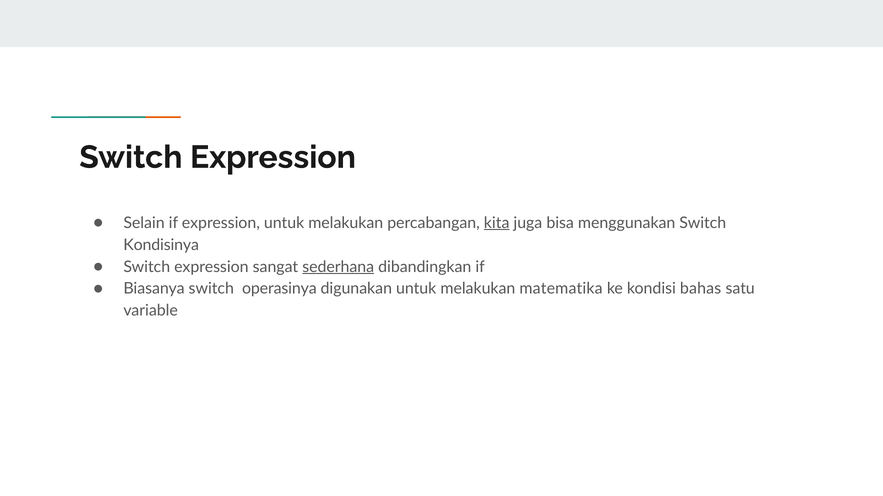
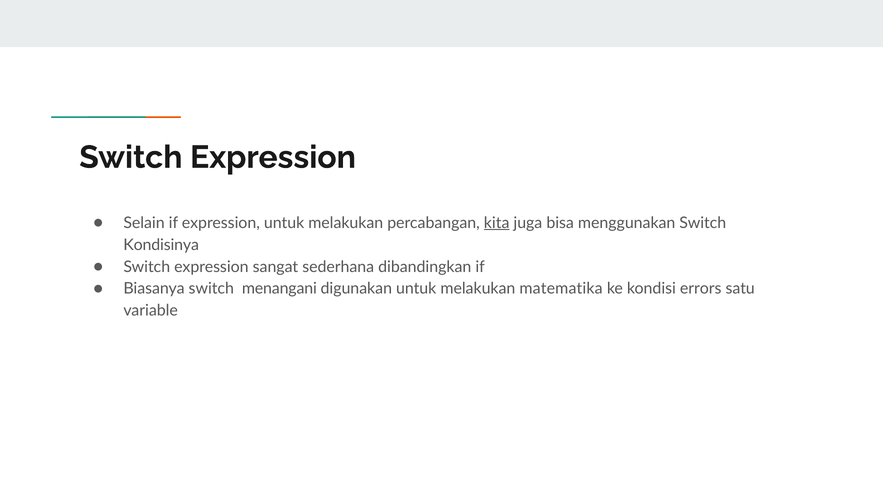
sederhana underline: present -> none
operasinya: operasinya -> menangani
bahas: bahas -> errors
